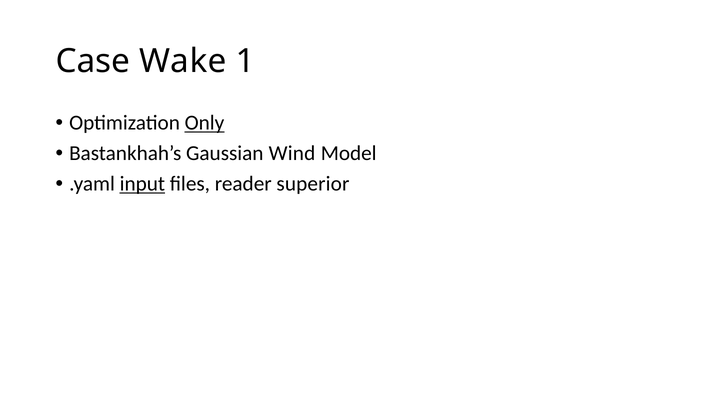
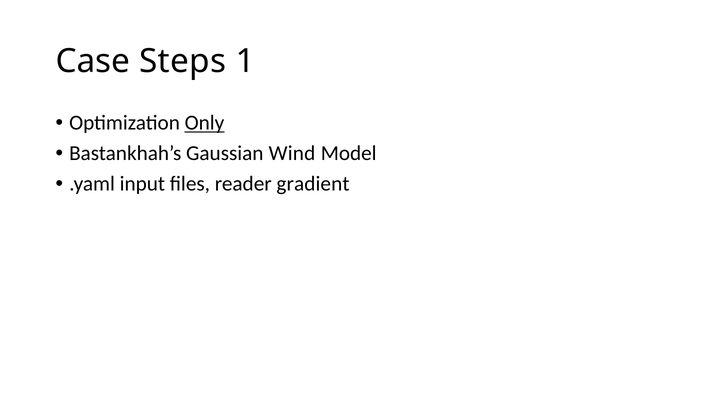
Wake: Wake -> Steps
input underline: present -> none
superior: superior -> gradient
